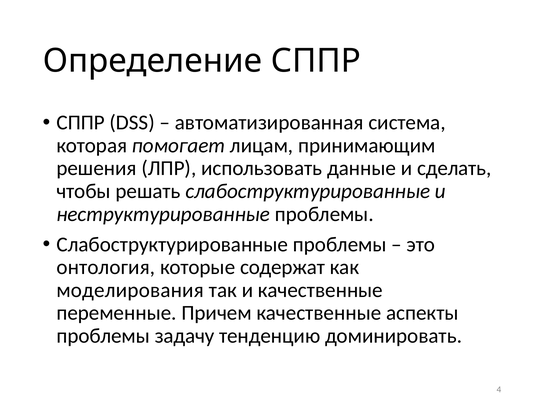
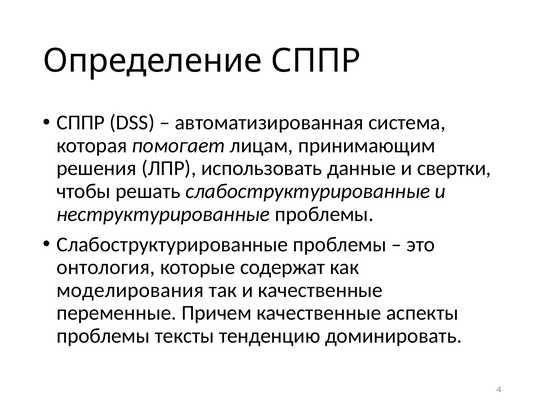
сделать: сделать -> свертки
задачу: задачу -> тексты
